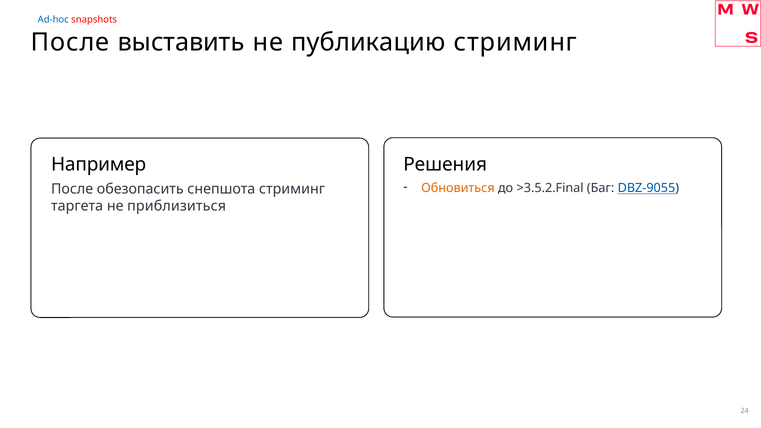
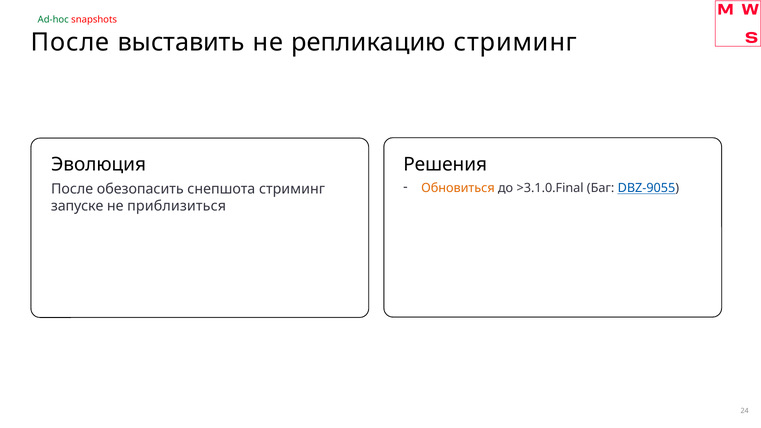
Ad-hoc colour: blue -> green
публикацию: публикацию -> репликацию
Например: Например -> Эволюция
>3.5.2.Final: >3.5.2.Final -> >3.1.0.Final
таргета: таргета -> запуске
